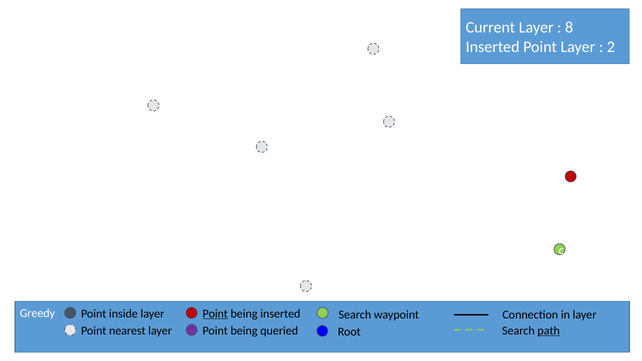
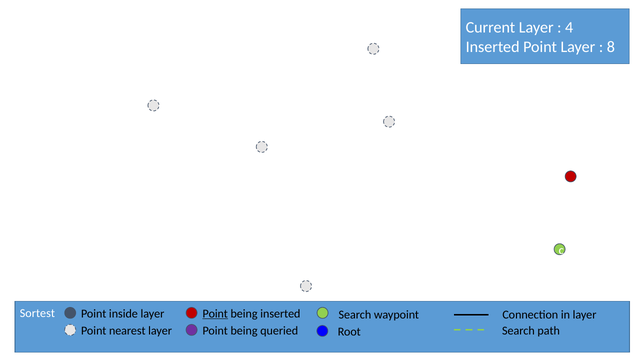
8: 8 -> 4
2: 2 -> 8
Greedy: Greedy -> Sortest
path underline: present -> none
